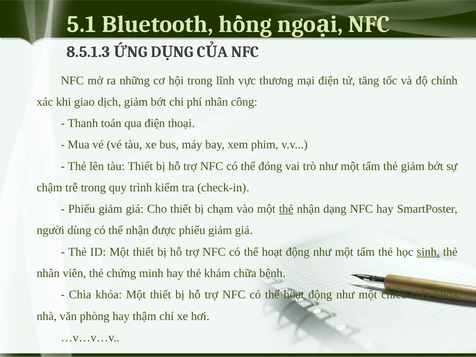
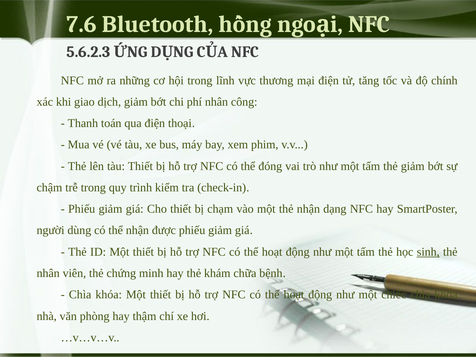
5.1: 5.1 -> 7.6
8.5.1.3: 8.5.1.3 -> 5.6.2.3
thẻ at (286, 209) underline: present -> none
